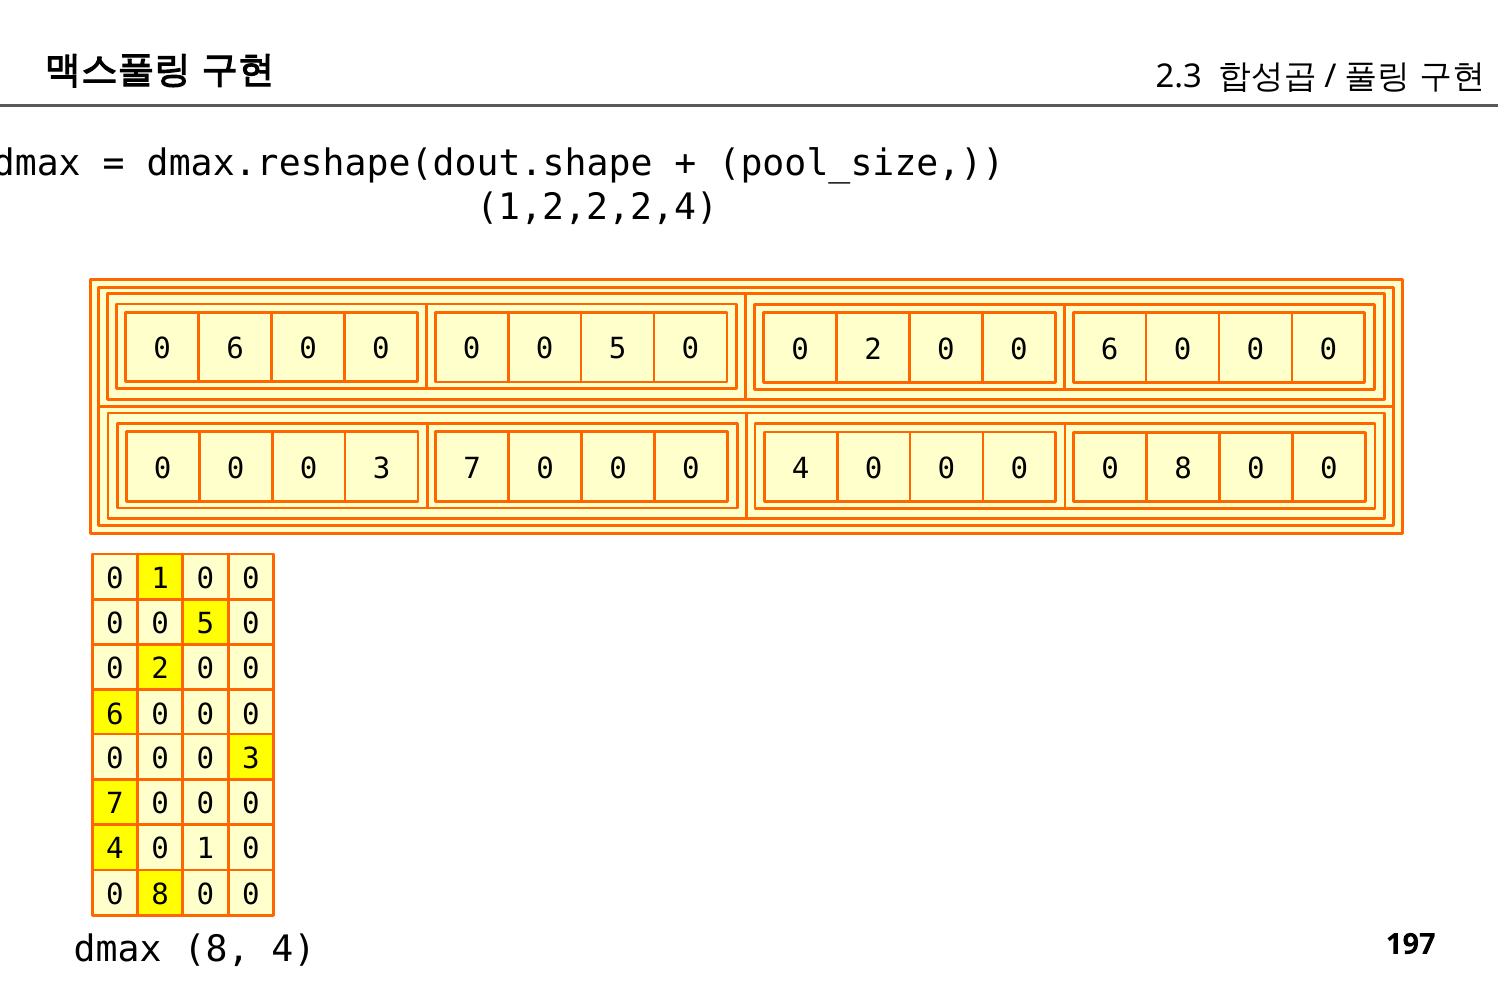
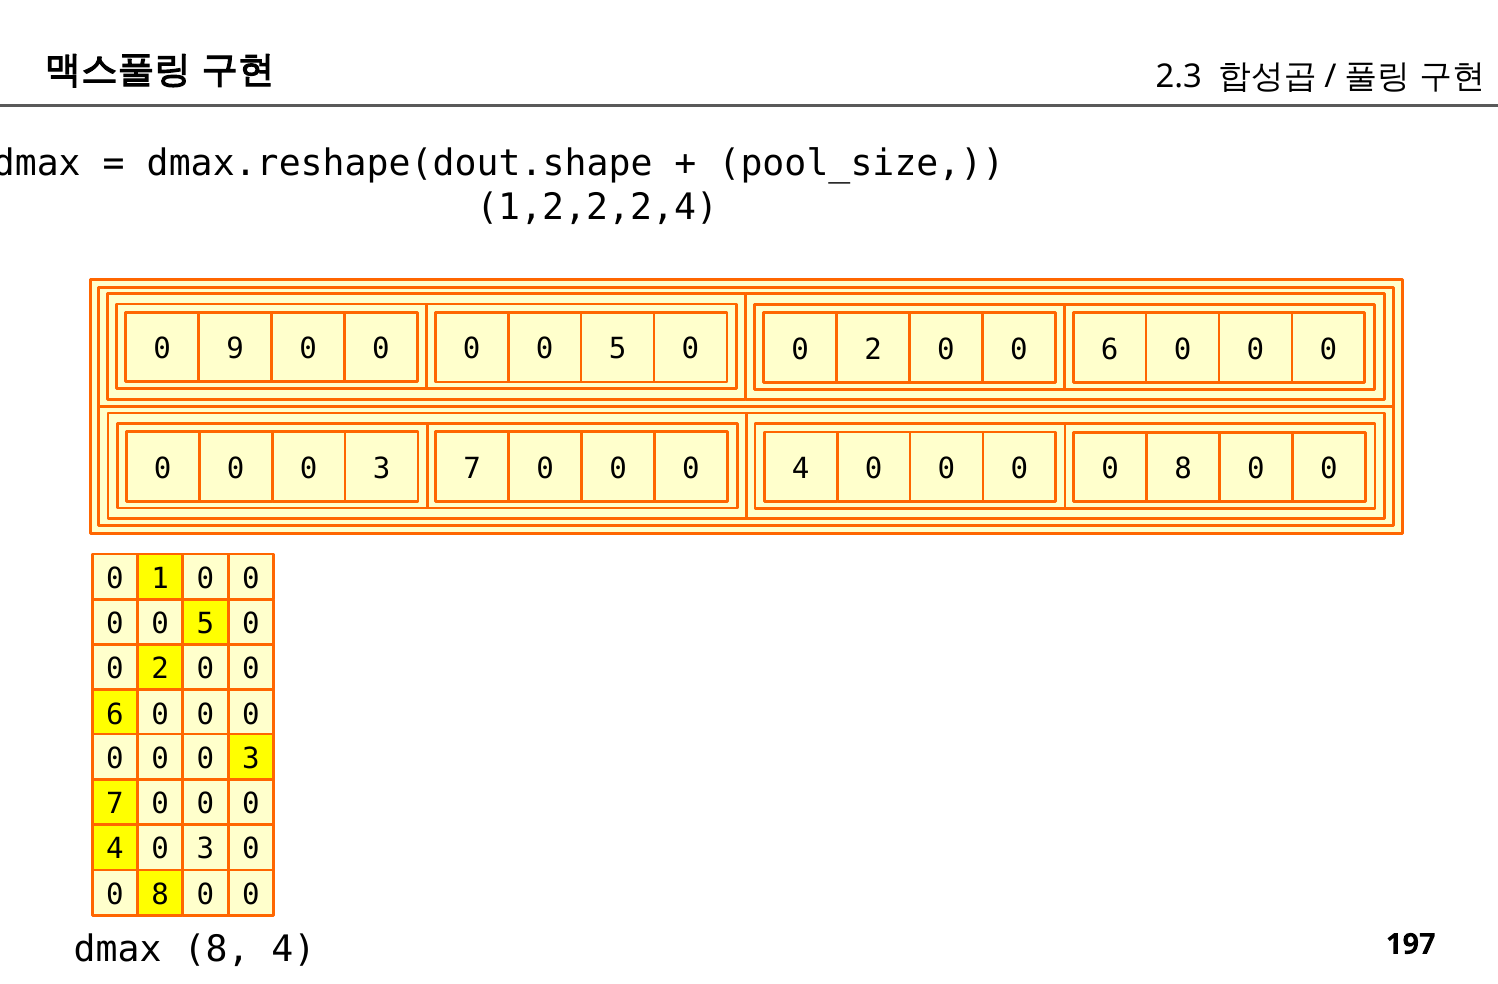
6 at (235, 349): 6 -> 9
1 at (206, 849): 1 -> 3
